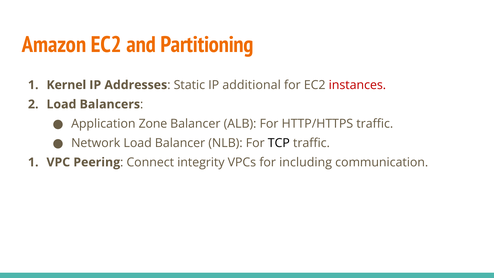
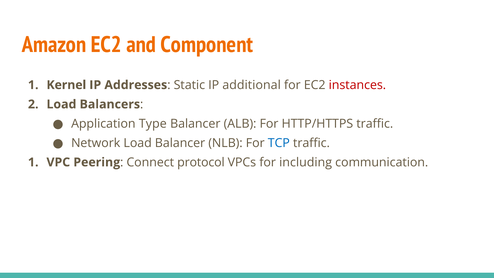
Partitioning: Partitioning -> Component
Zone: Zone -> Type
TCP colour: black -> blue
integrity: integrity -> protocol
